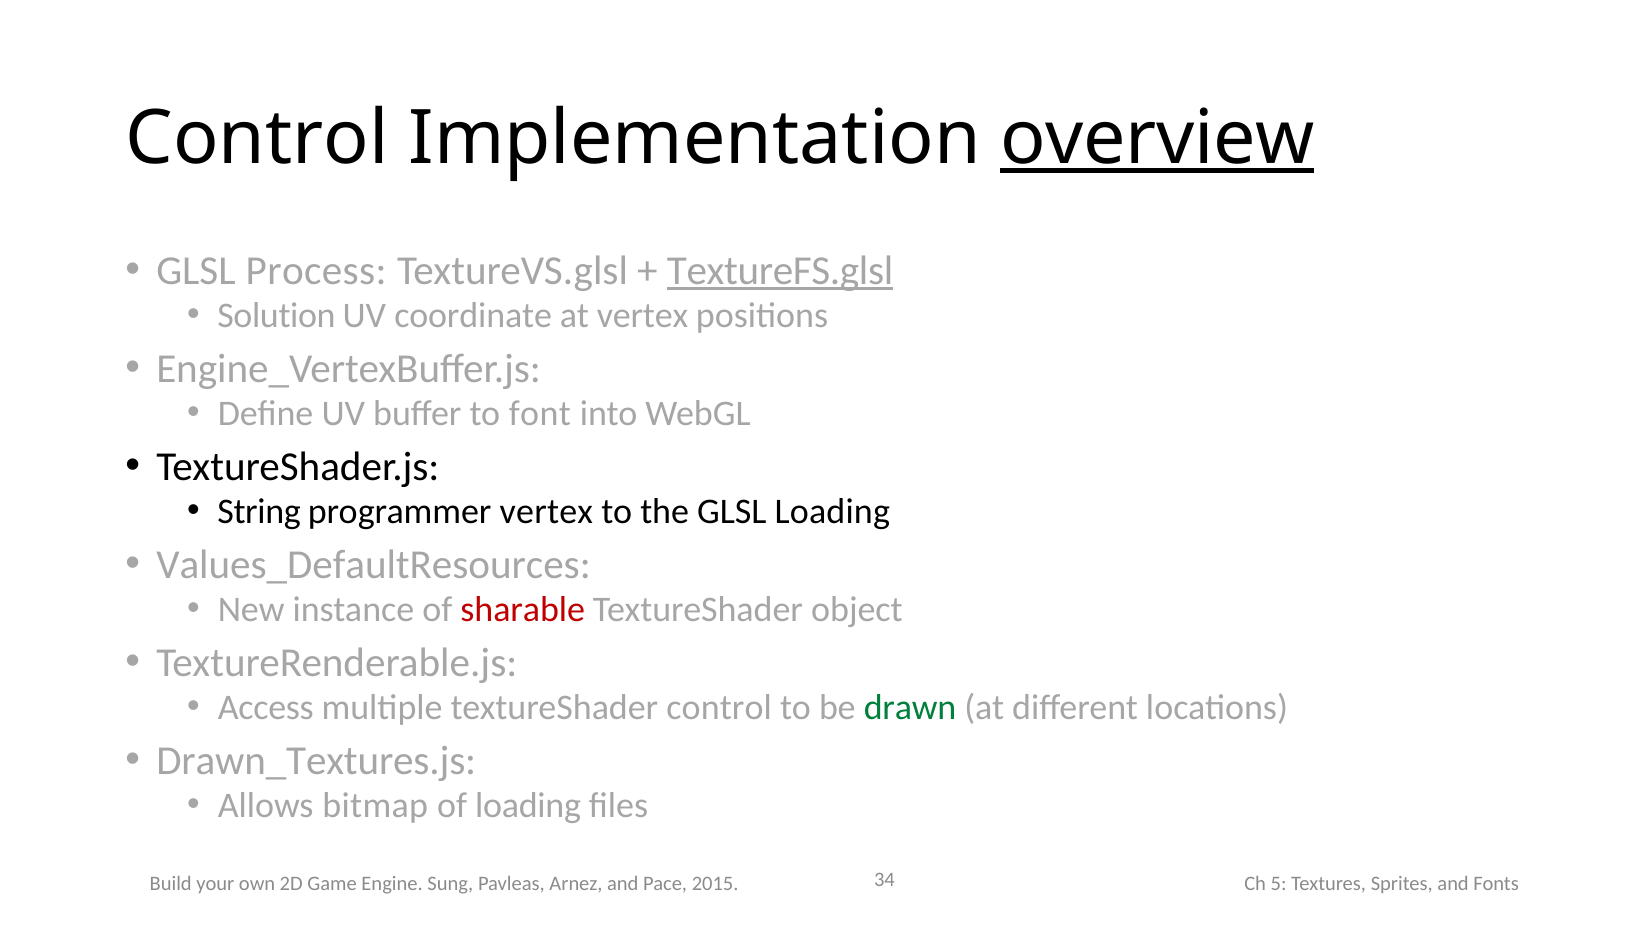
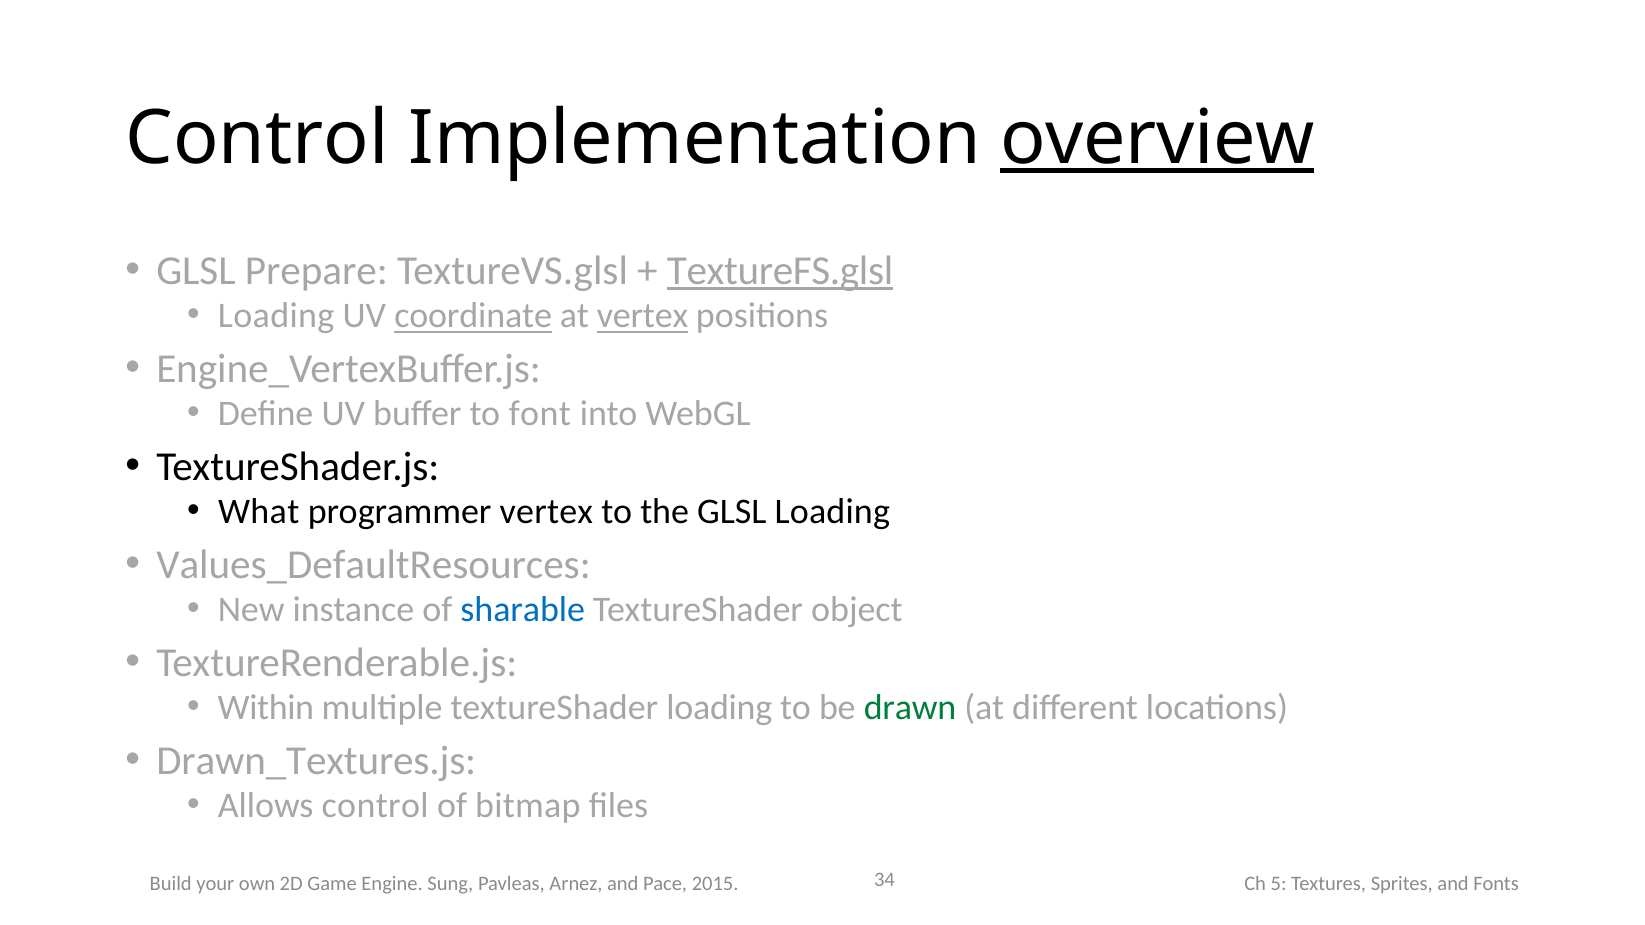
Process: Process -> Prepare
Solution at (276, 316): Solution -> Loading
coordinate underline: none -> present
vertex at (643, 316) underline: none -> present
String: String -> What
sharable colour: red -> blue
Access: Access -> Within
textureShader control: control -> loading
Allows bitmap: bitmap -> control
of loading: loading -> bitmap
